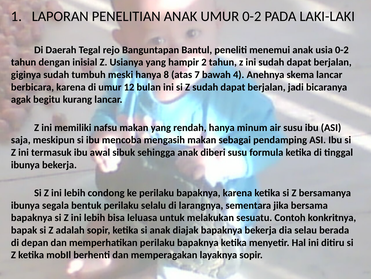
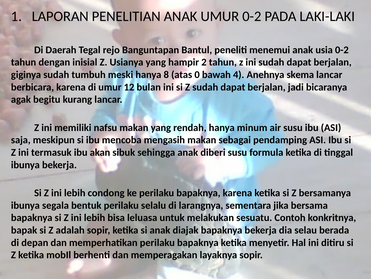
7: 7 -> 0
awal: awal -> akan
